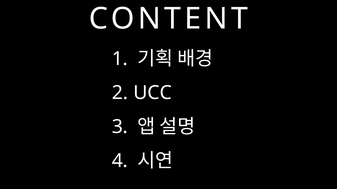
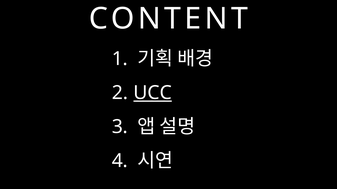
UCC underline: none -> present
